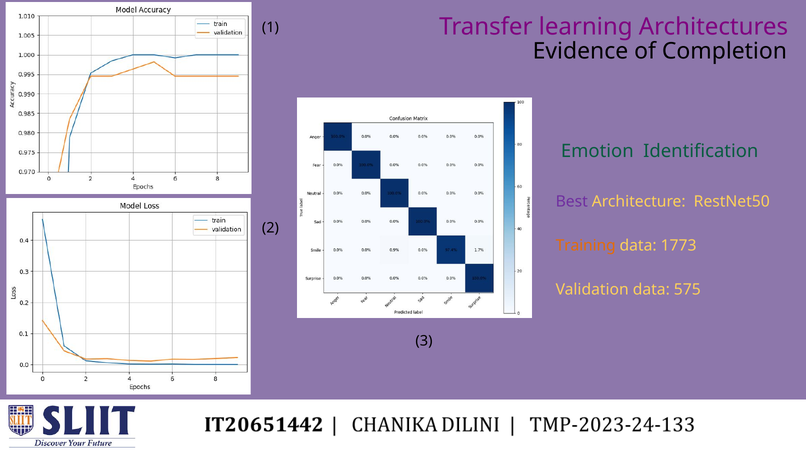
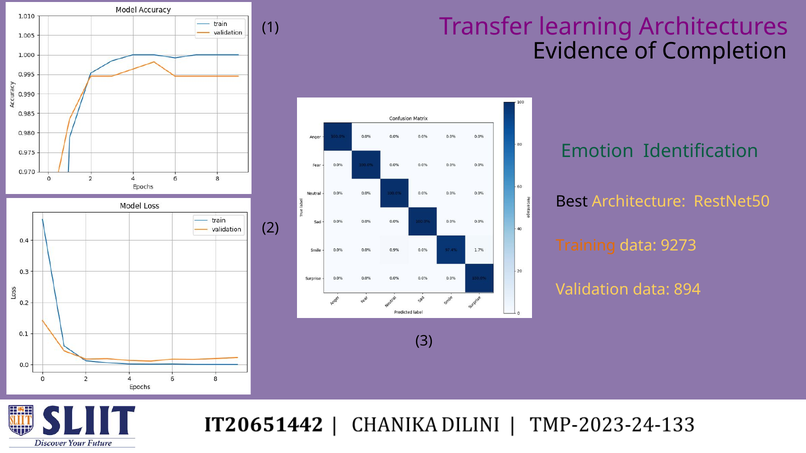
Best colour: purple -> black
1773: 1773 -> 9273
575: 575 -> 894
